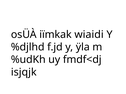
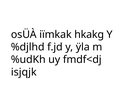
wiaidi: wiaidi -> hkakg
